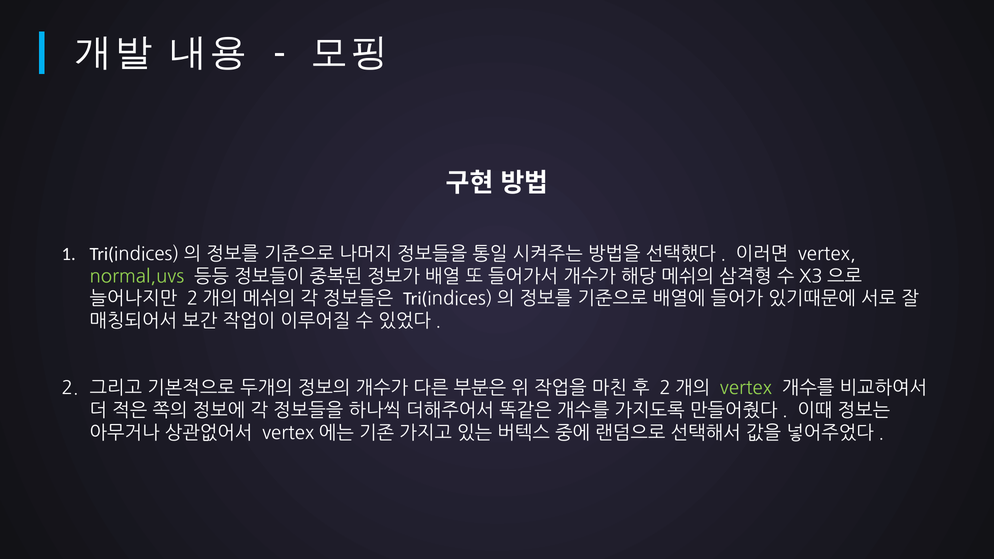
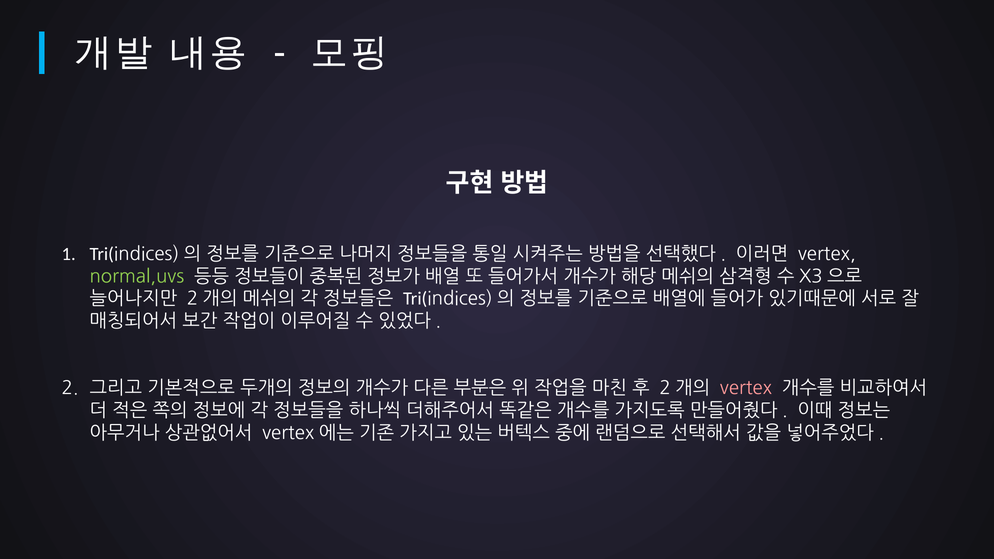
vertex at (746, 388) colour: light green -> pink
